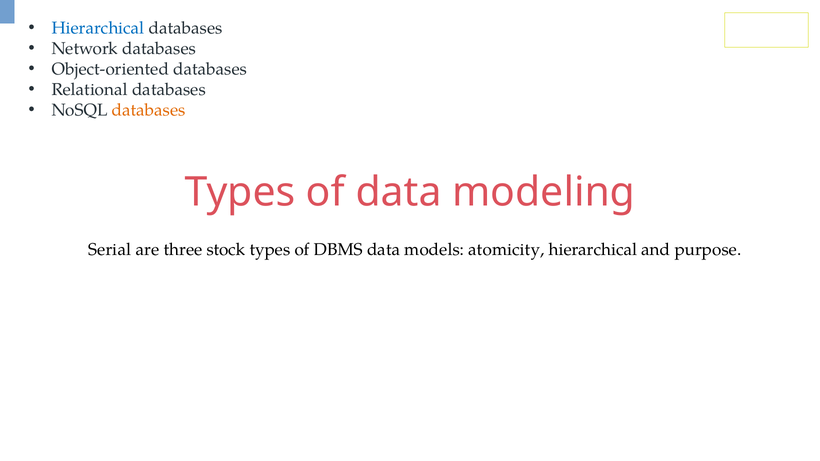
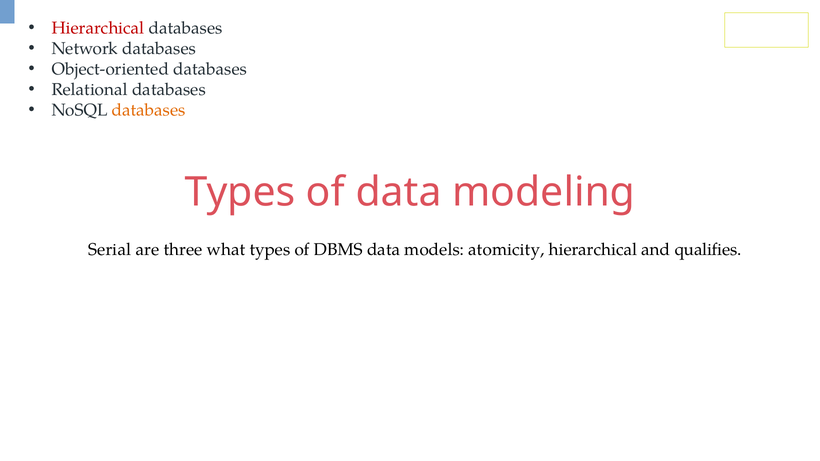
Hierarchical at (98, 28) colour: blue -> red
stock: stock -> what
purpose: purpose -> qualifies
